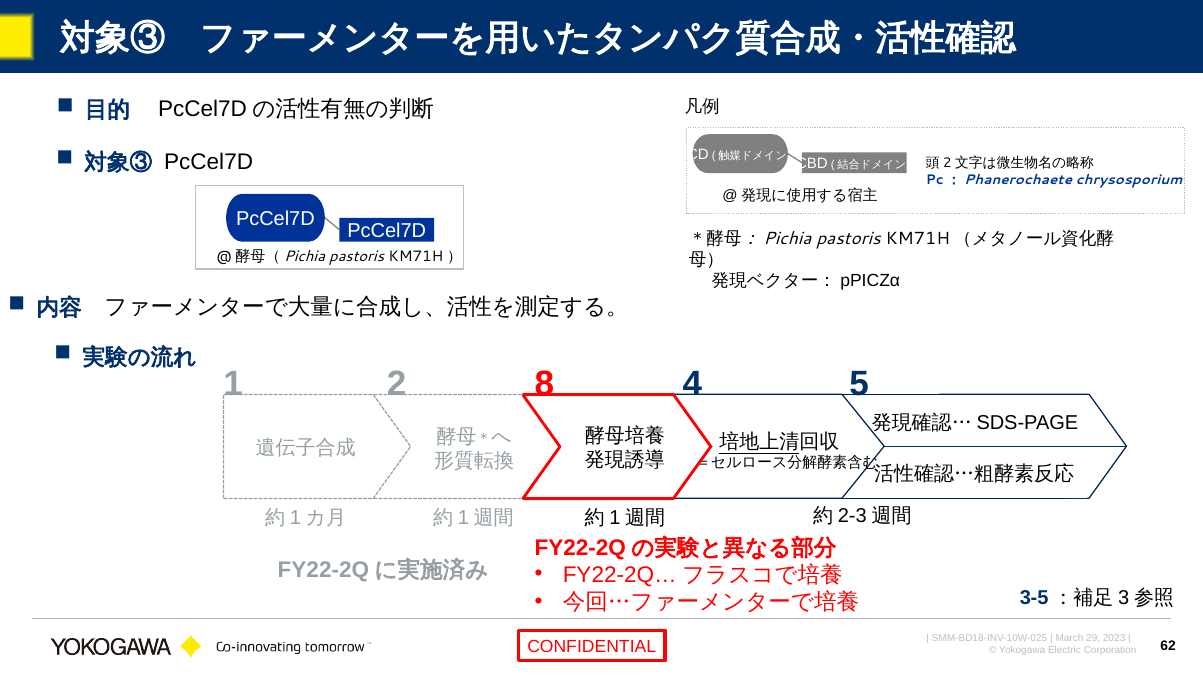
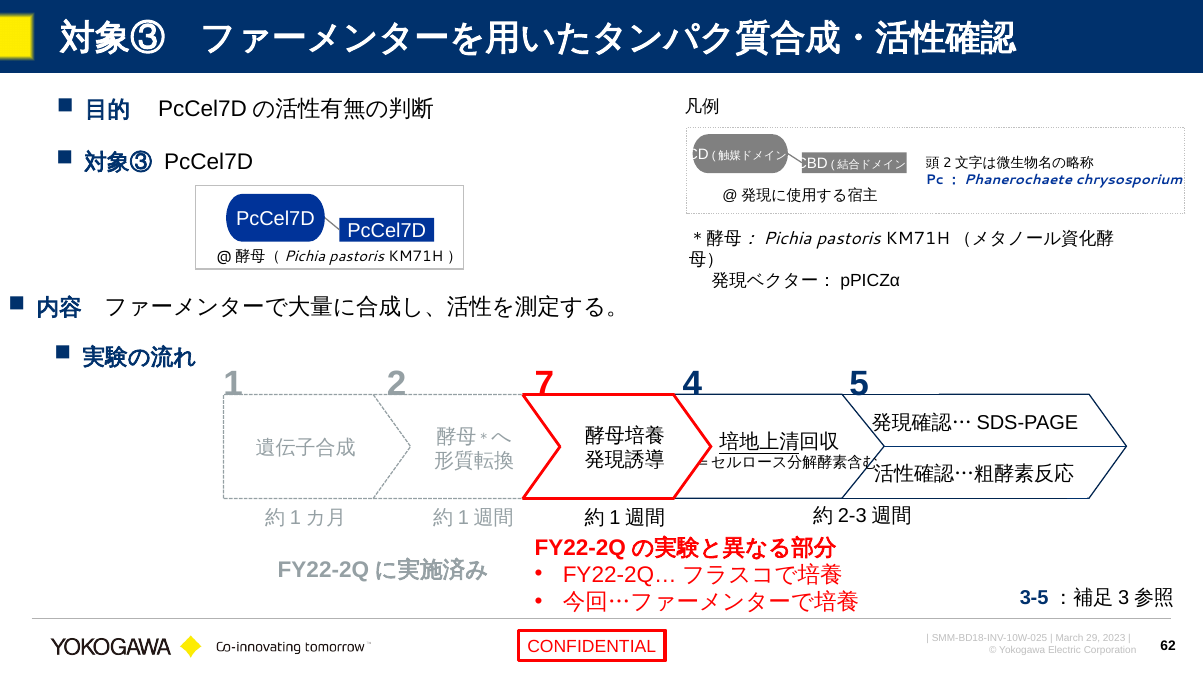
8: 8 -> 7
